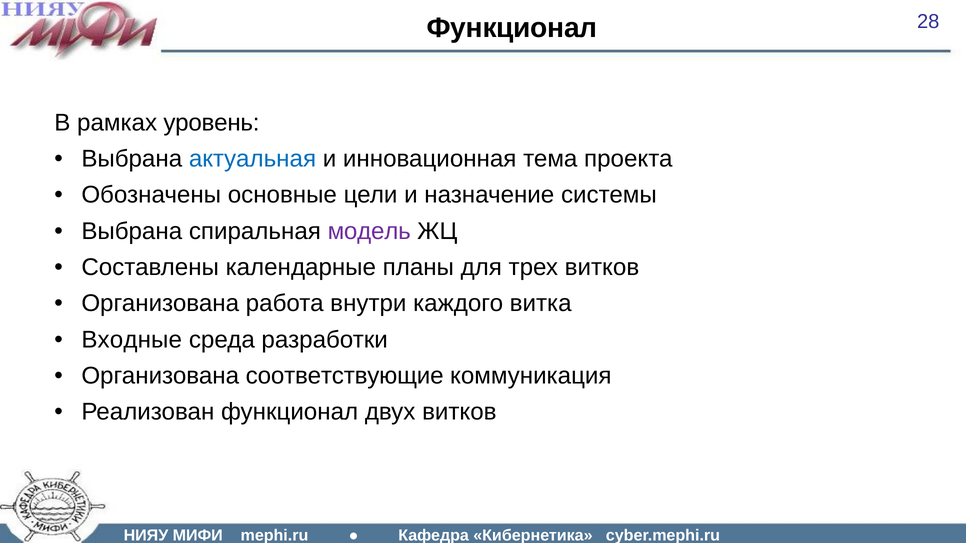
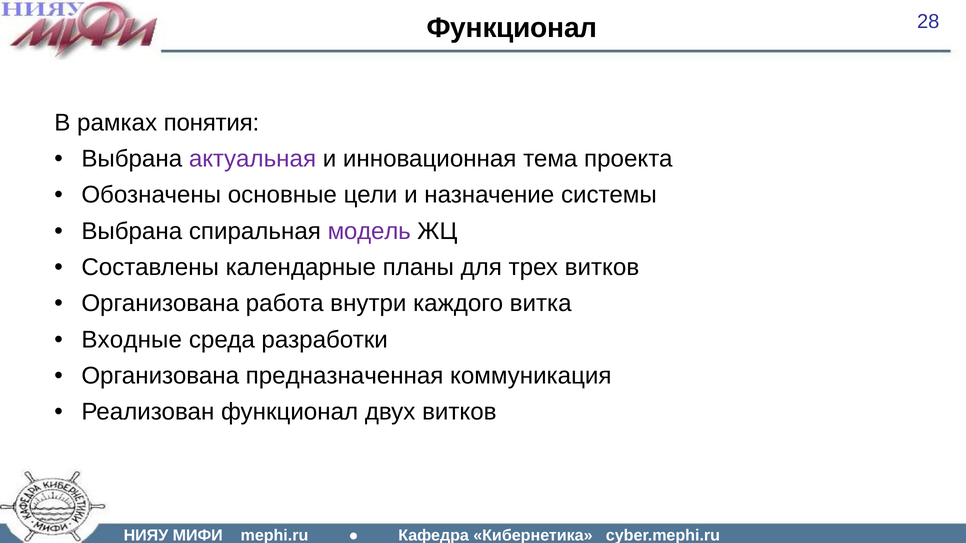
уровень: уровень -> понятия
актуальная colour: blue -> purple
соответствующие: соответствующие -> предназначенная
